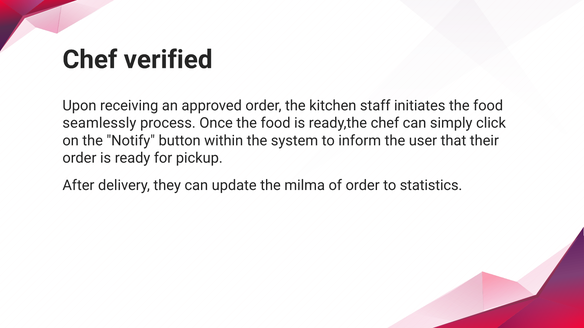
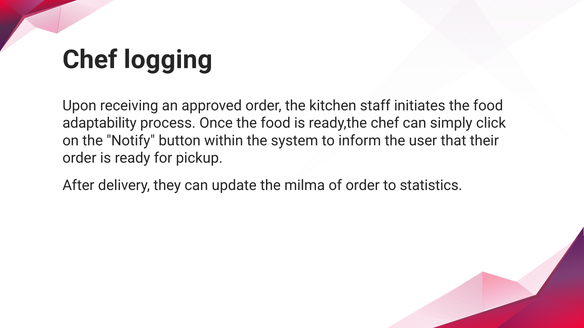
verified: verified -> logging
seamlessly: seamlessly -> adaptability
